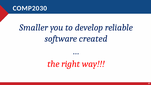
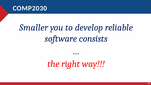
created: created -> consists
